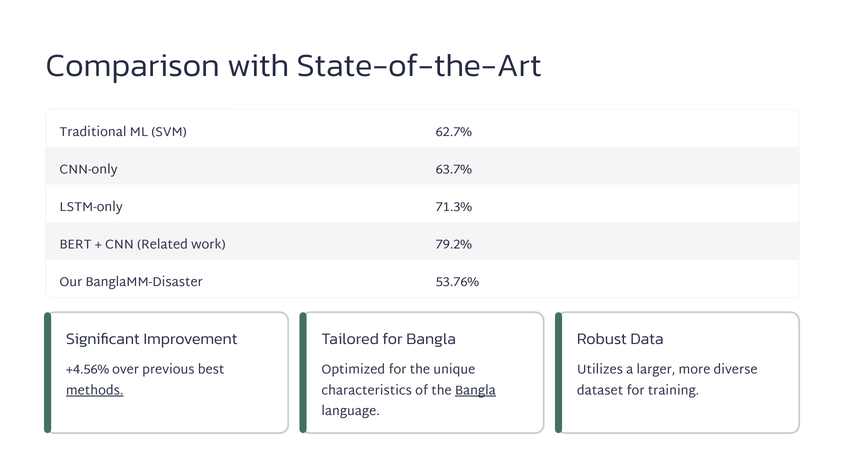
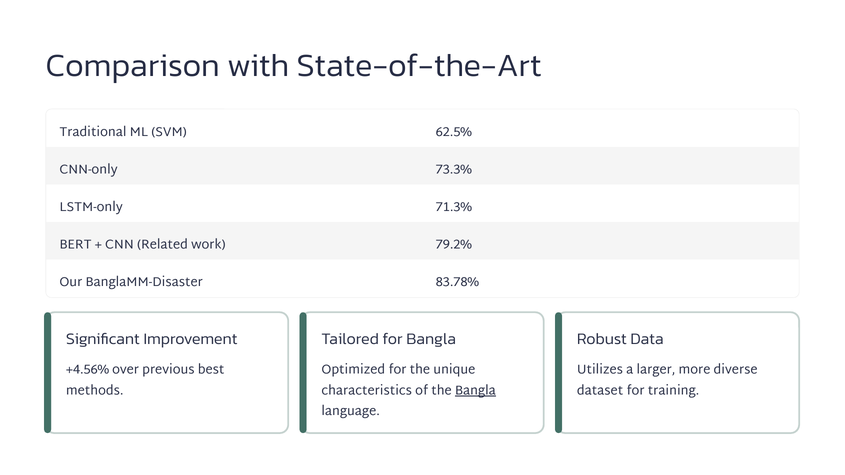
62.7%: 62.7% -> 62.5%
63.7%: 63.7% -> 73.3%
53.76%: 53.76% -> 83.78%
methods underline: present -> none
